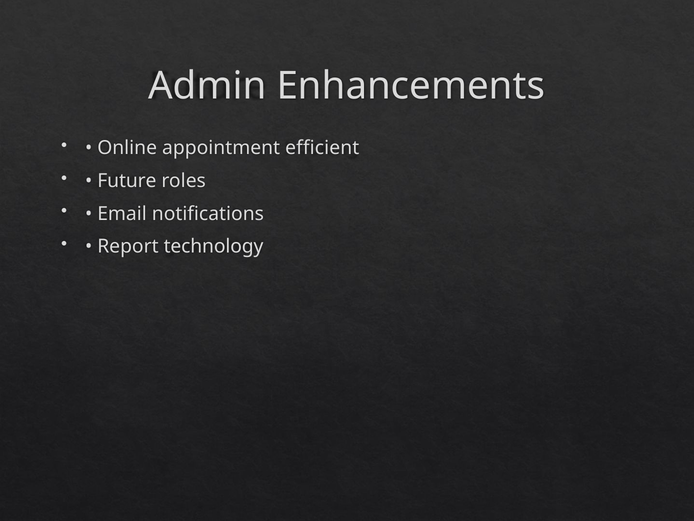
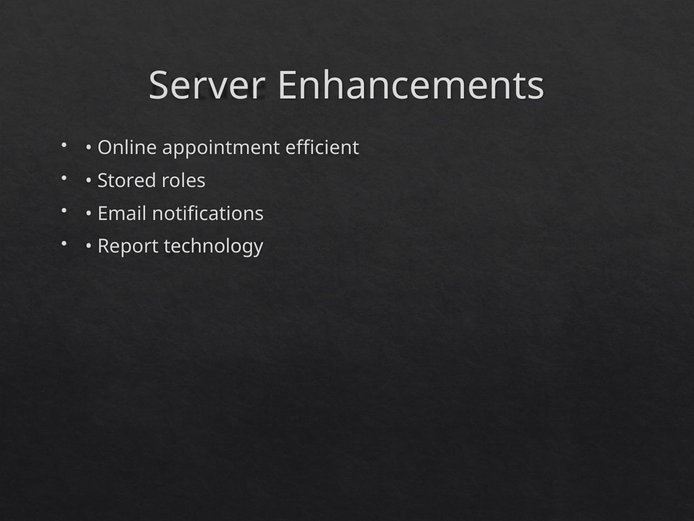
Admin: Admin -> Server
Future: Future -> Stored
